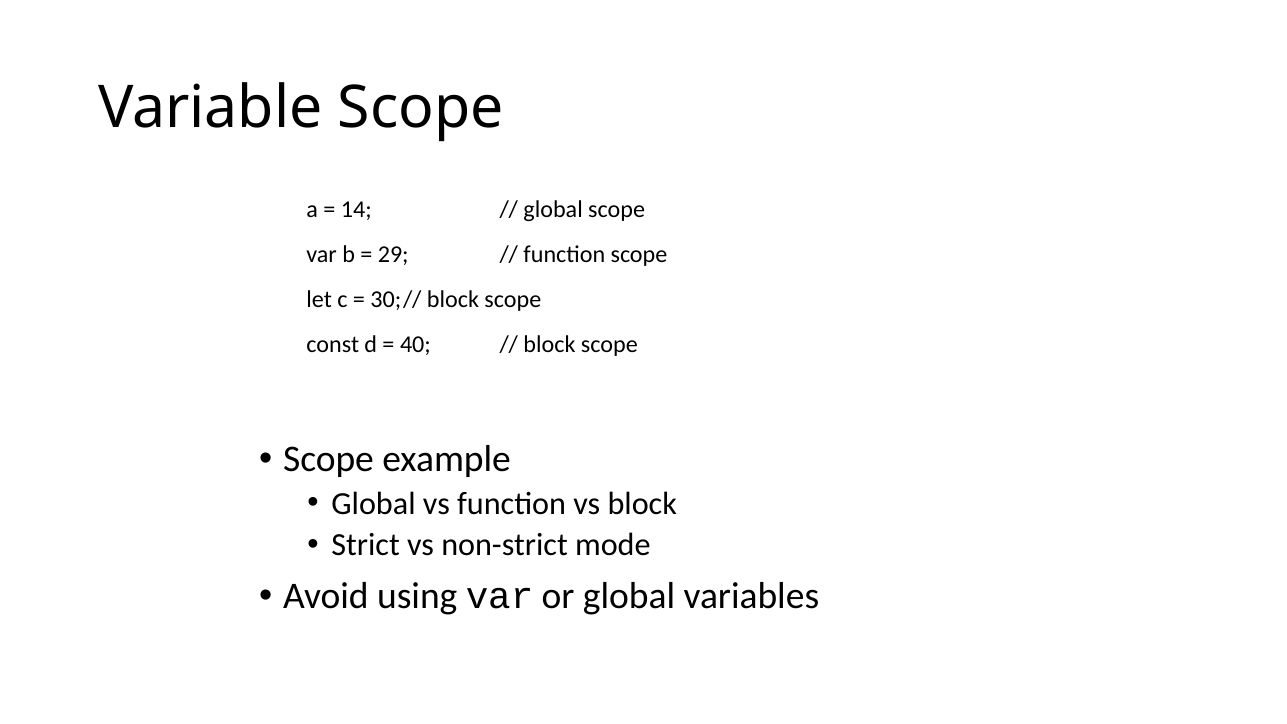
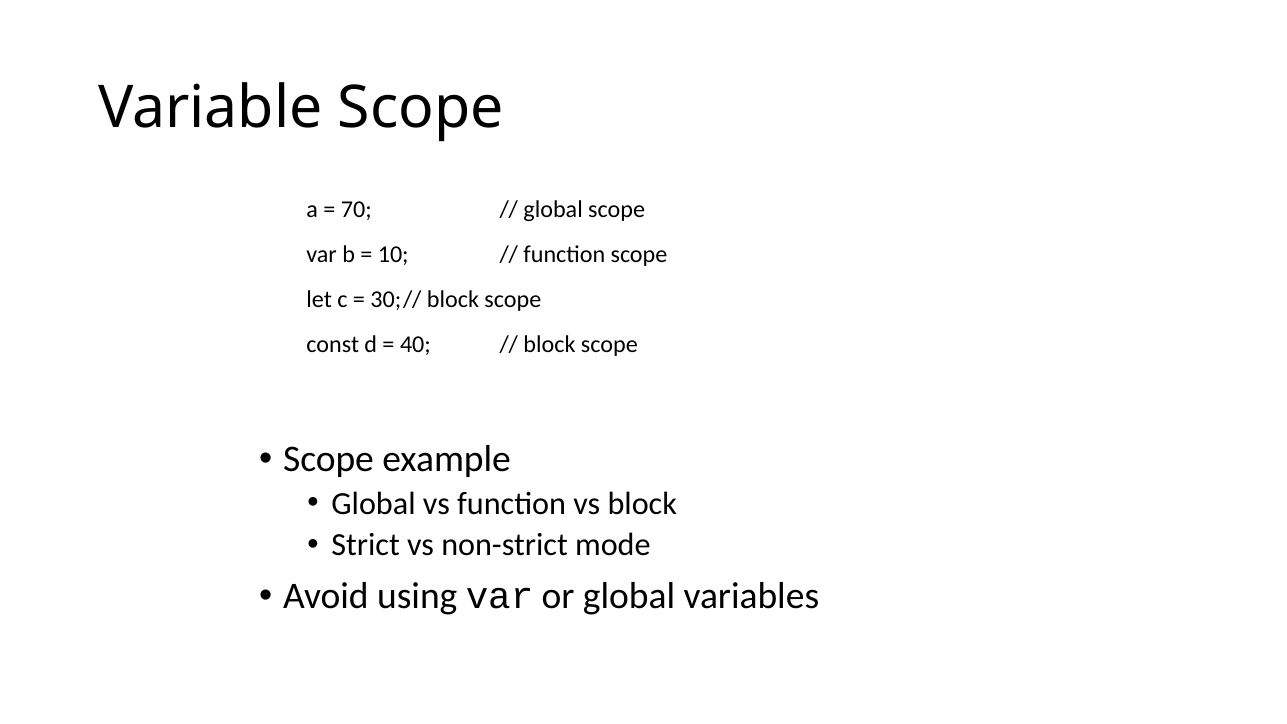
14: 14 -> 70
29: 29 -> 10
